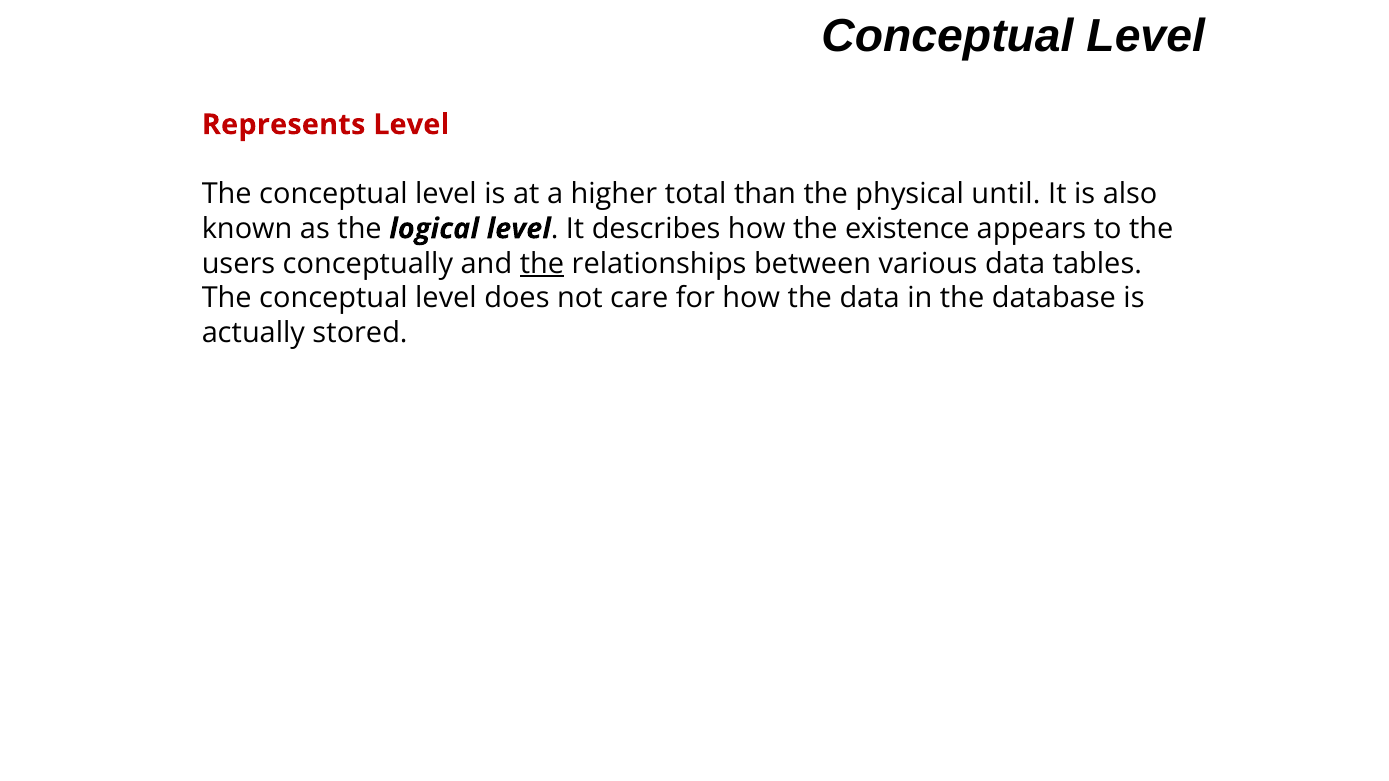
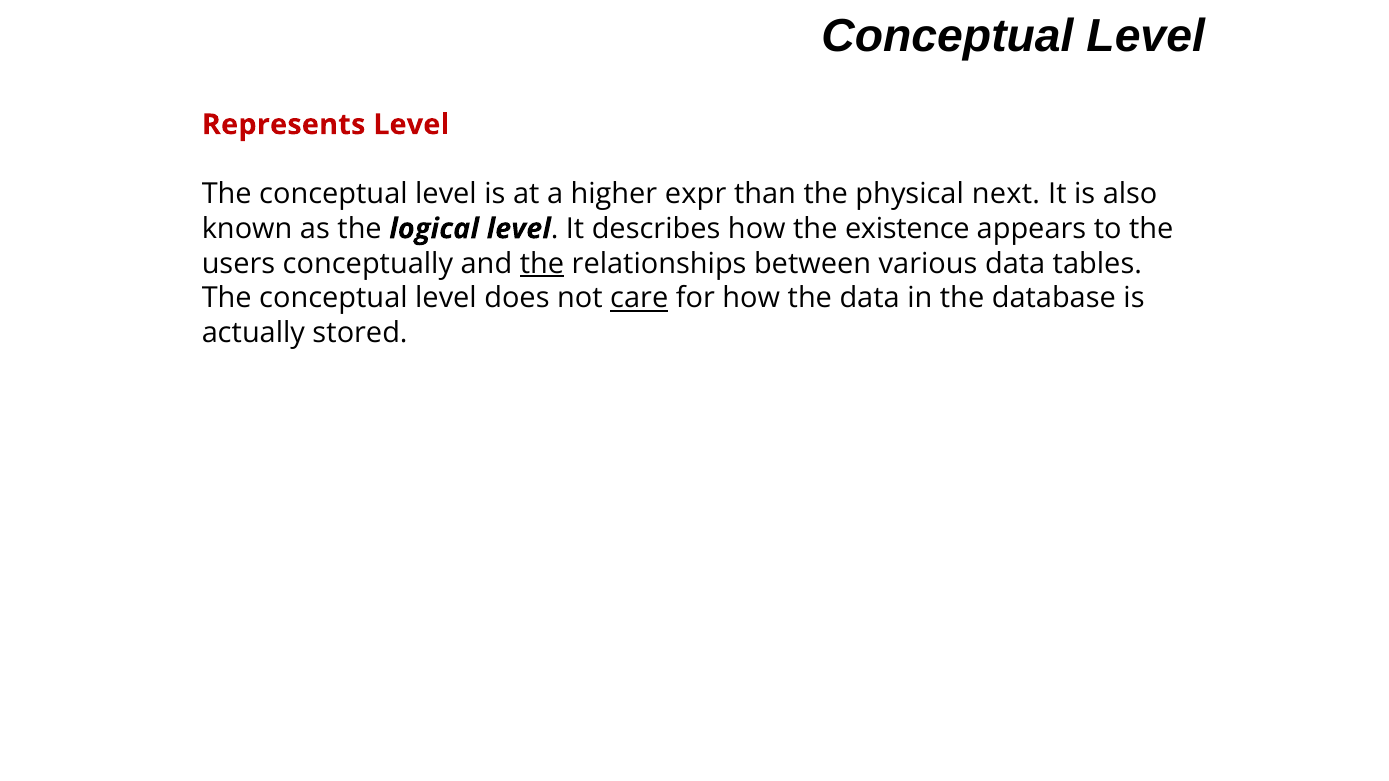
total: total -> expr
until: until -> next
care underline: none -> present
